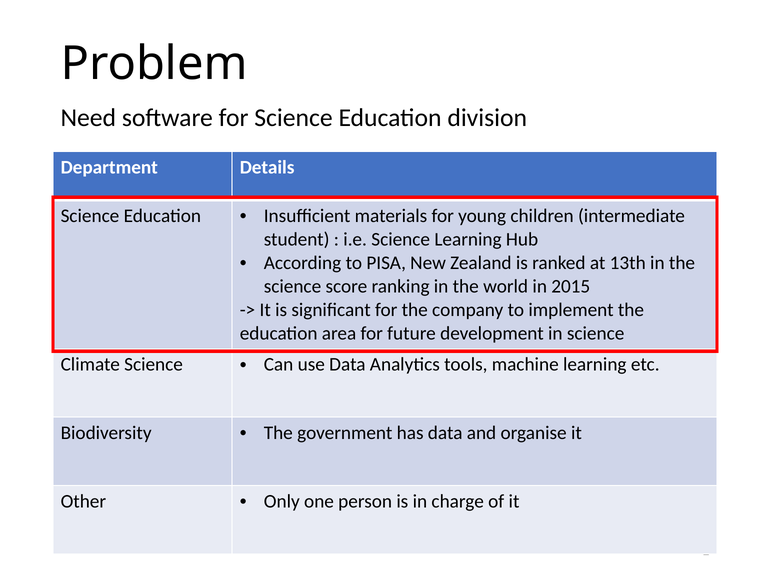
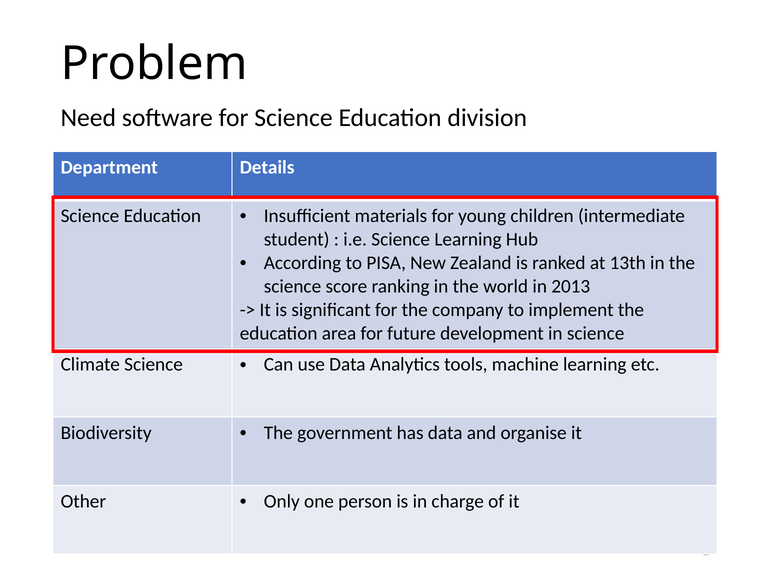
2015: 2015 -> 2013
